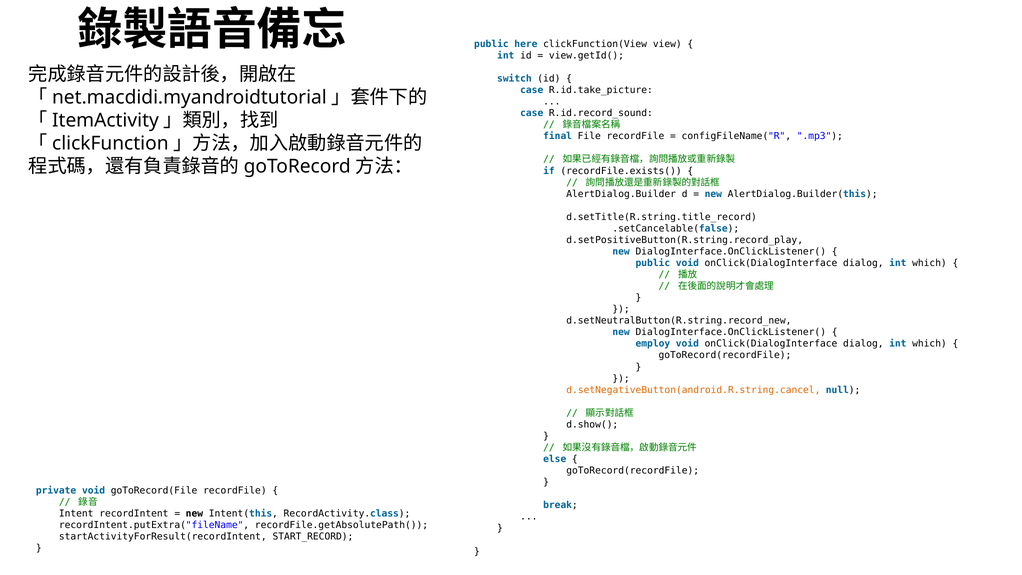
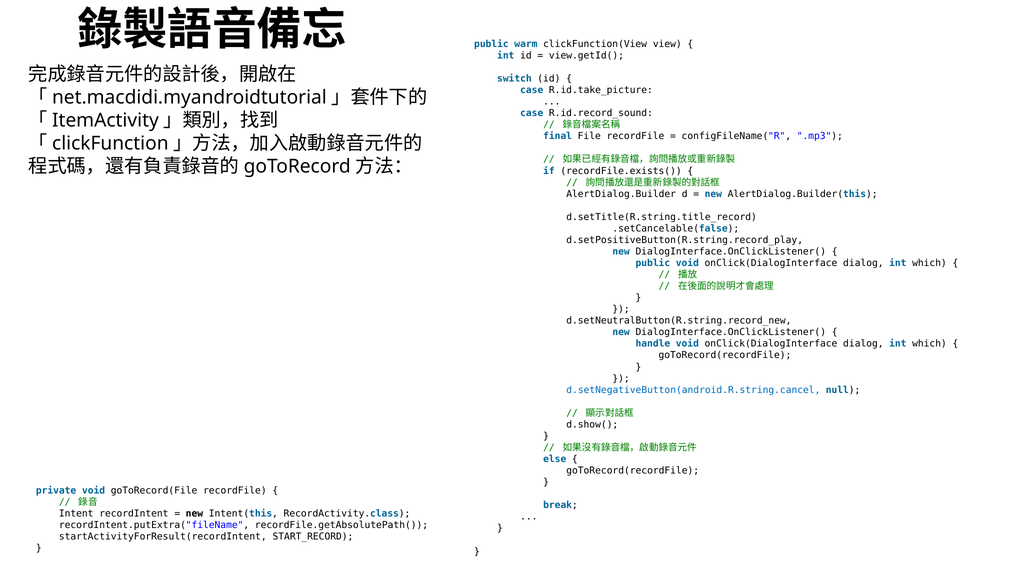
here: here -> warm
employ: employ -> handle
d.setNegativeButton(android.R.string.cancel colour: orange -> blue
